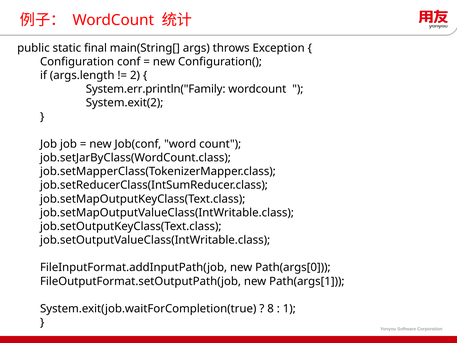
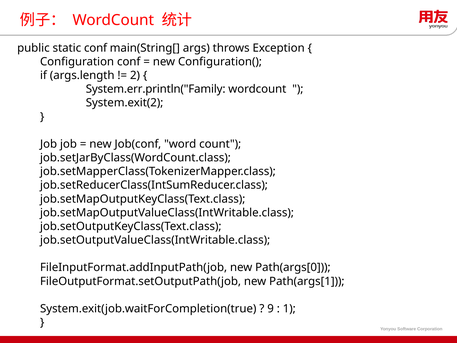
static final: final -> conf
8: 8 -> 9
